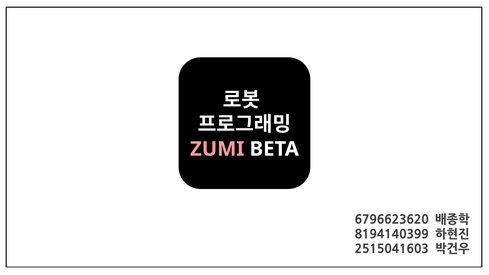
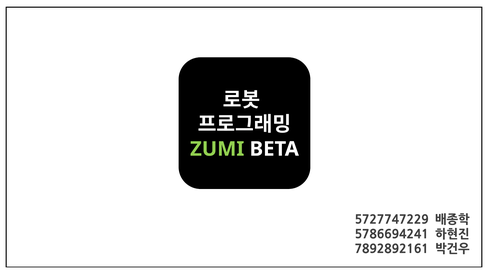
ZUMI colour: pink -> light green
6796623620: 6796623620 -> 5727747229
8194140399: 8194140399 -> 5786694241
2515041603: 2515041603 -> 7892892161
